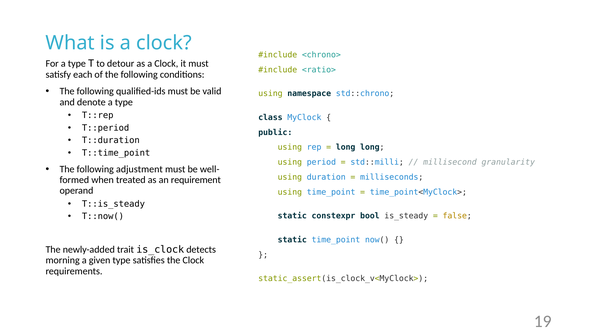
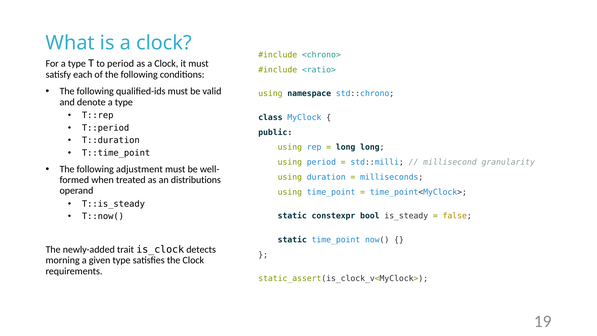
to detour: detour -> period
requirement: requirement -> distributions
